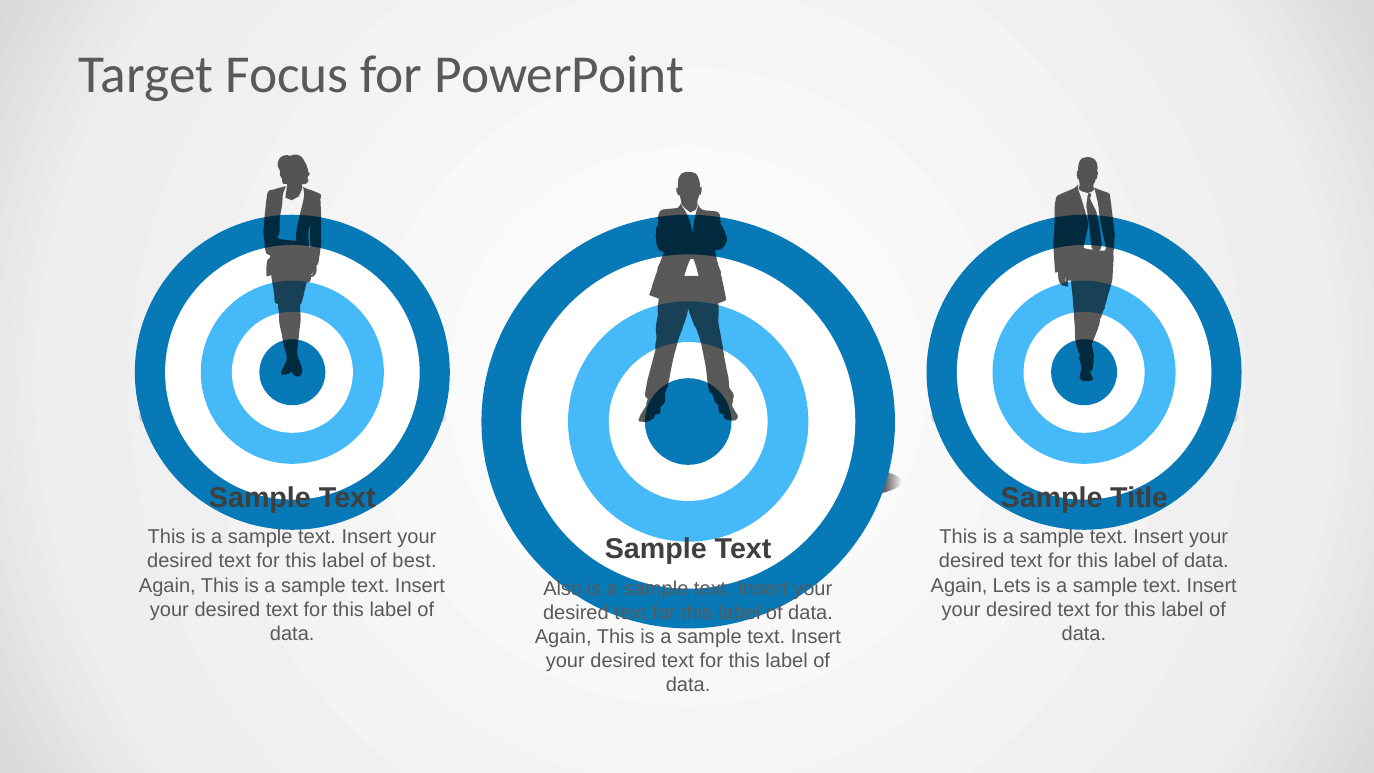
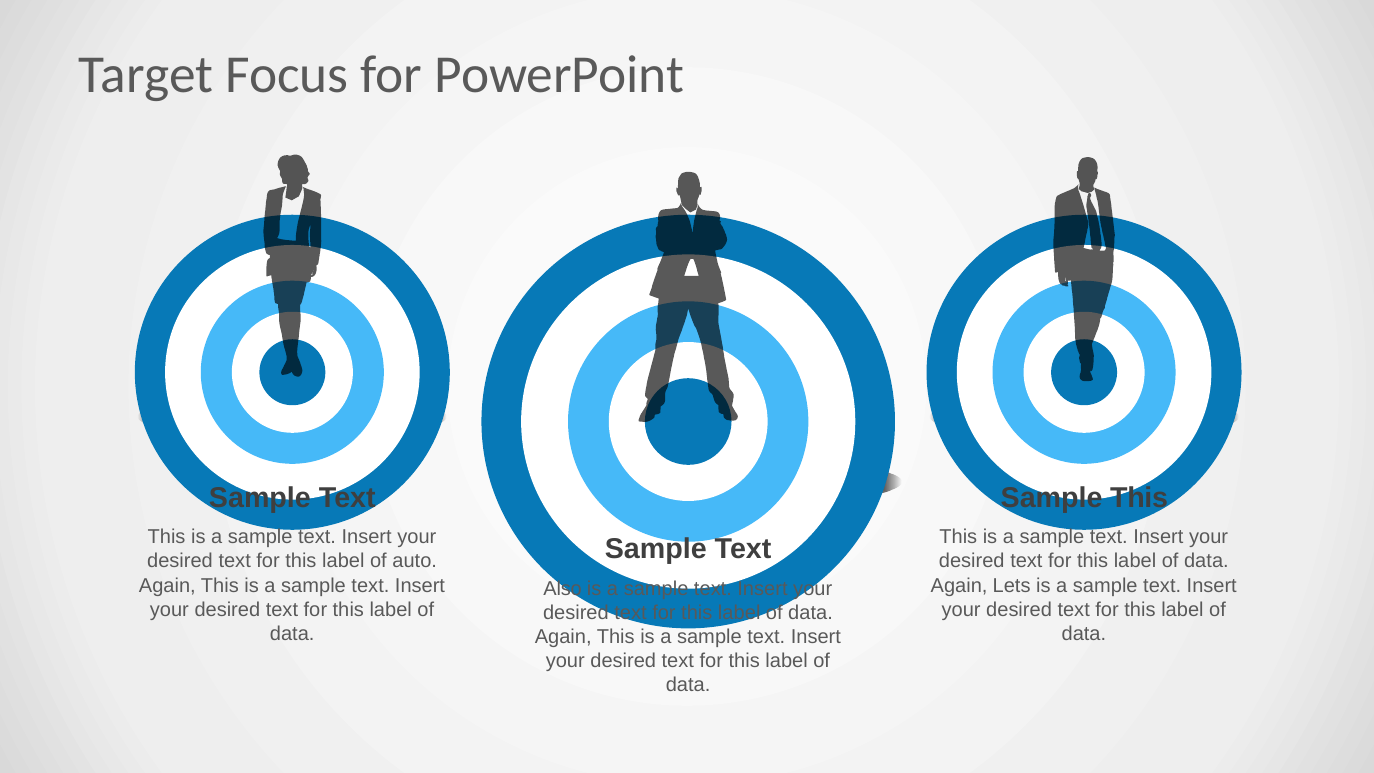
Sample Title: Title -> This
best: best -> auto
